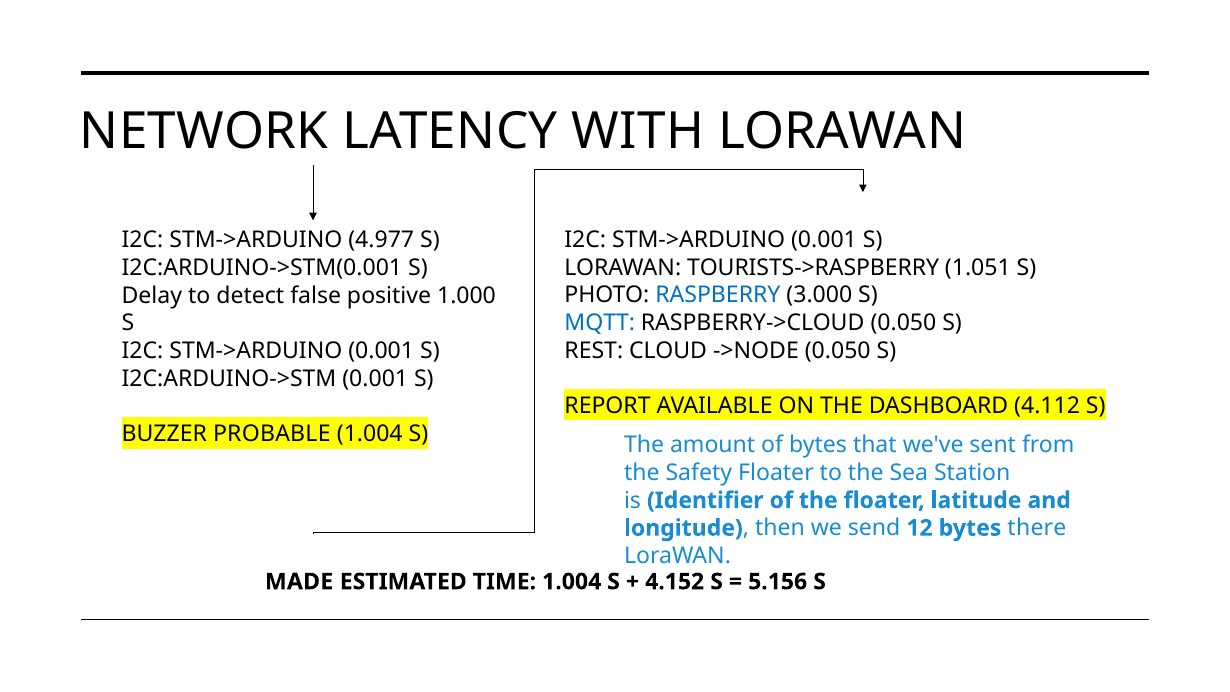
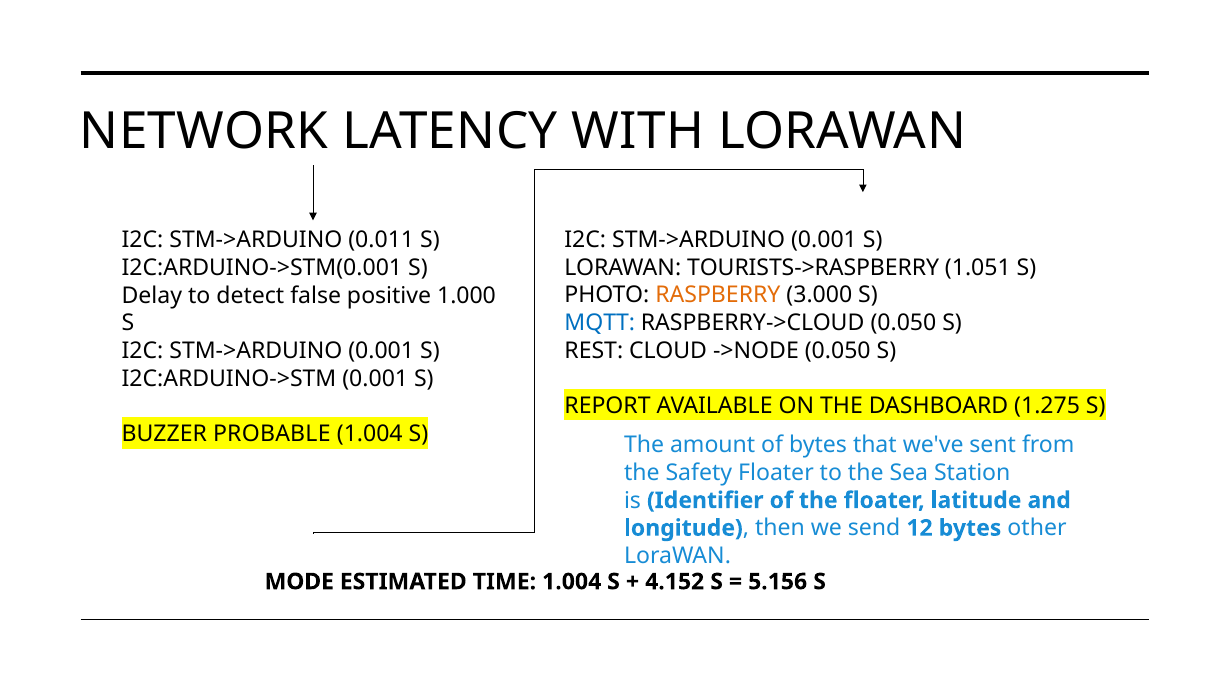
4.977: 4.977 -> 0.011
RASPBERRY colour: blue -> orange
4.112: 4.112 -> 1.275
there: there -> other
MADE: MADE -> MODE
